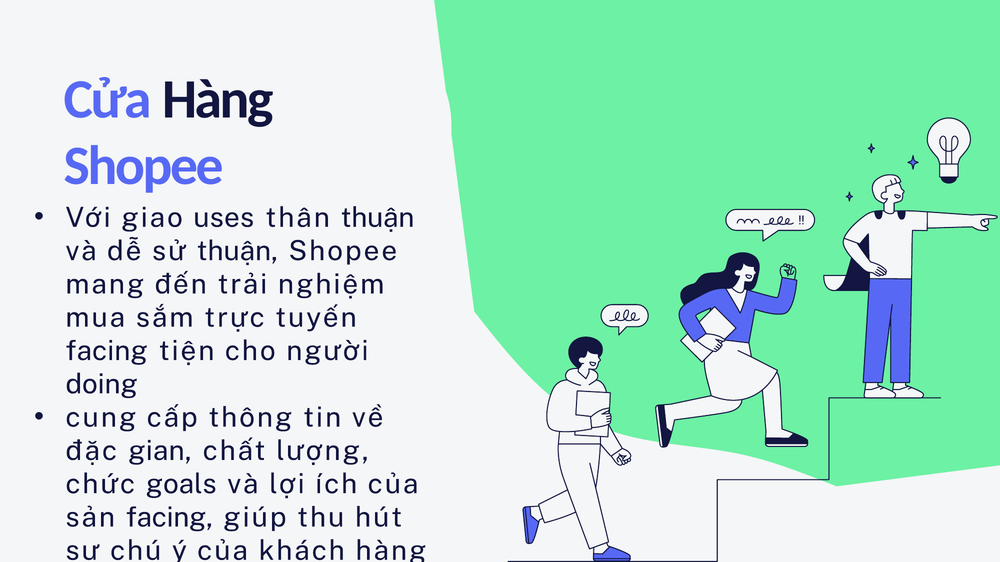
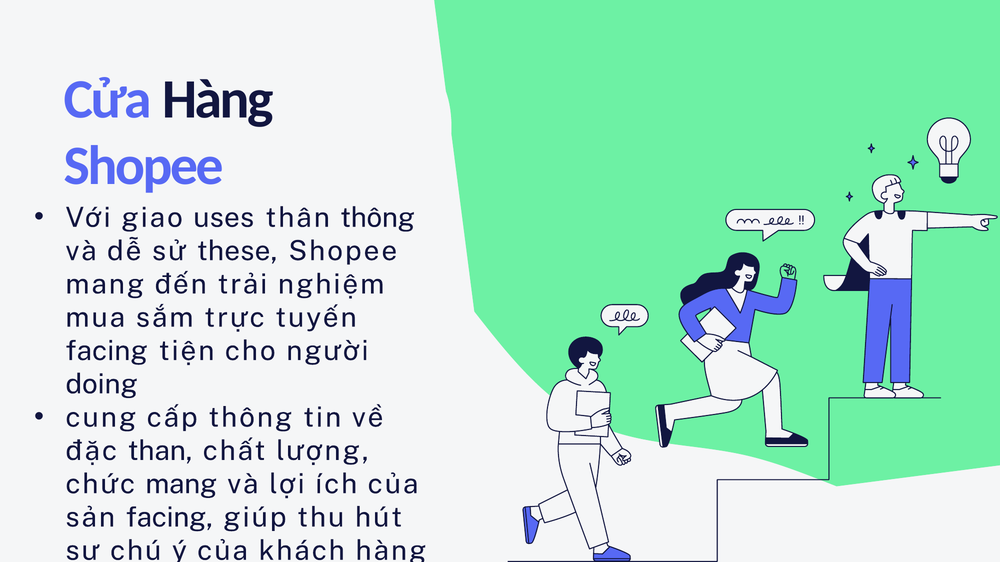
thân thuận: thuận -> thông
sử thuận: thuận -> these
gian: gian -> than
goals at (181, 484): goals -> mang
